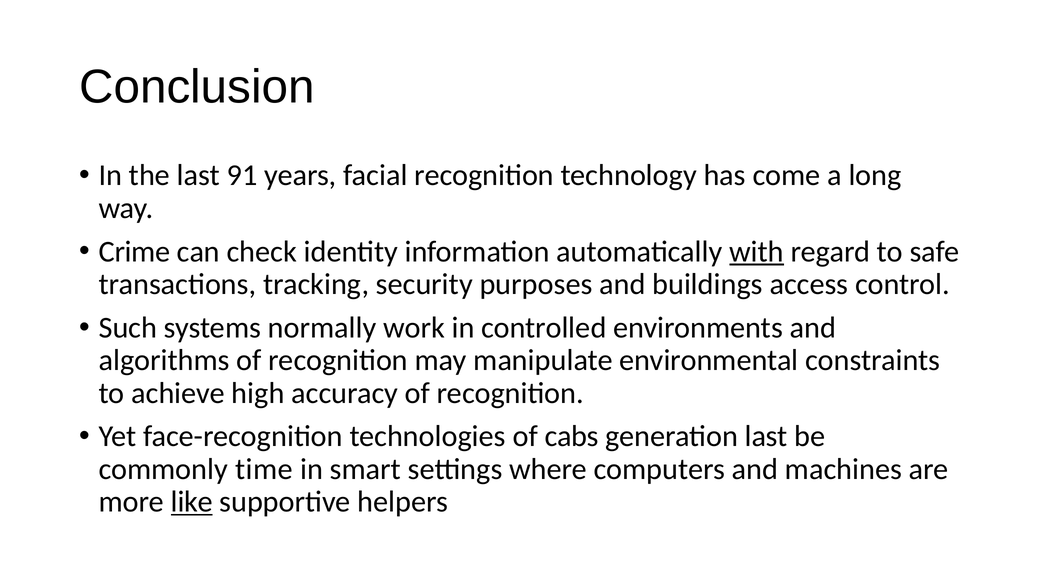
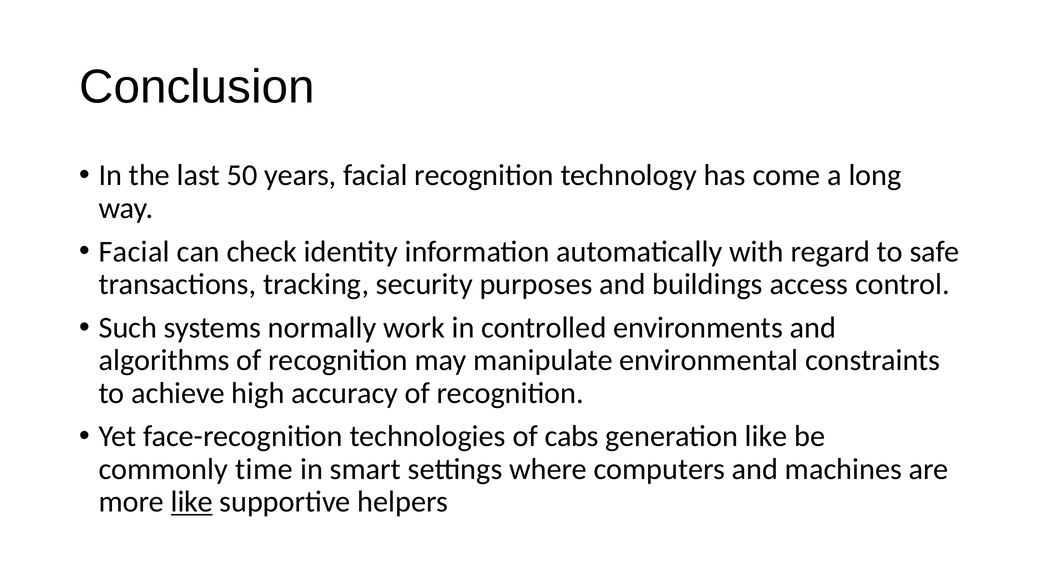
91: 91 -> 50
Crime at (135, 252): Crime -> Facial
with underline: present -> none
generation last: last -> like
